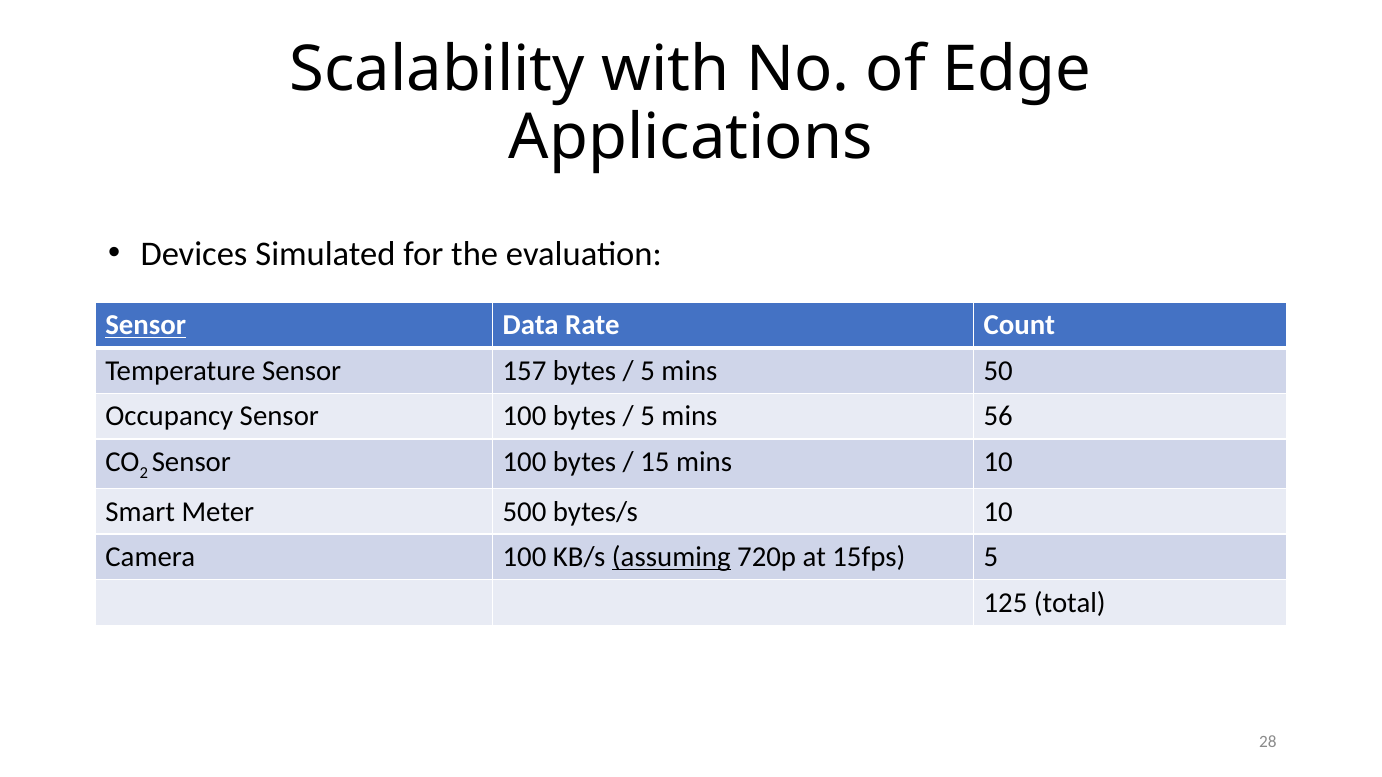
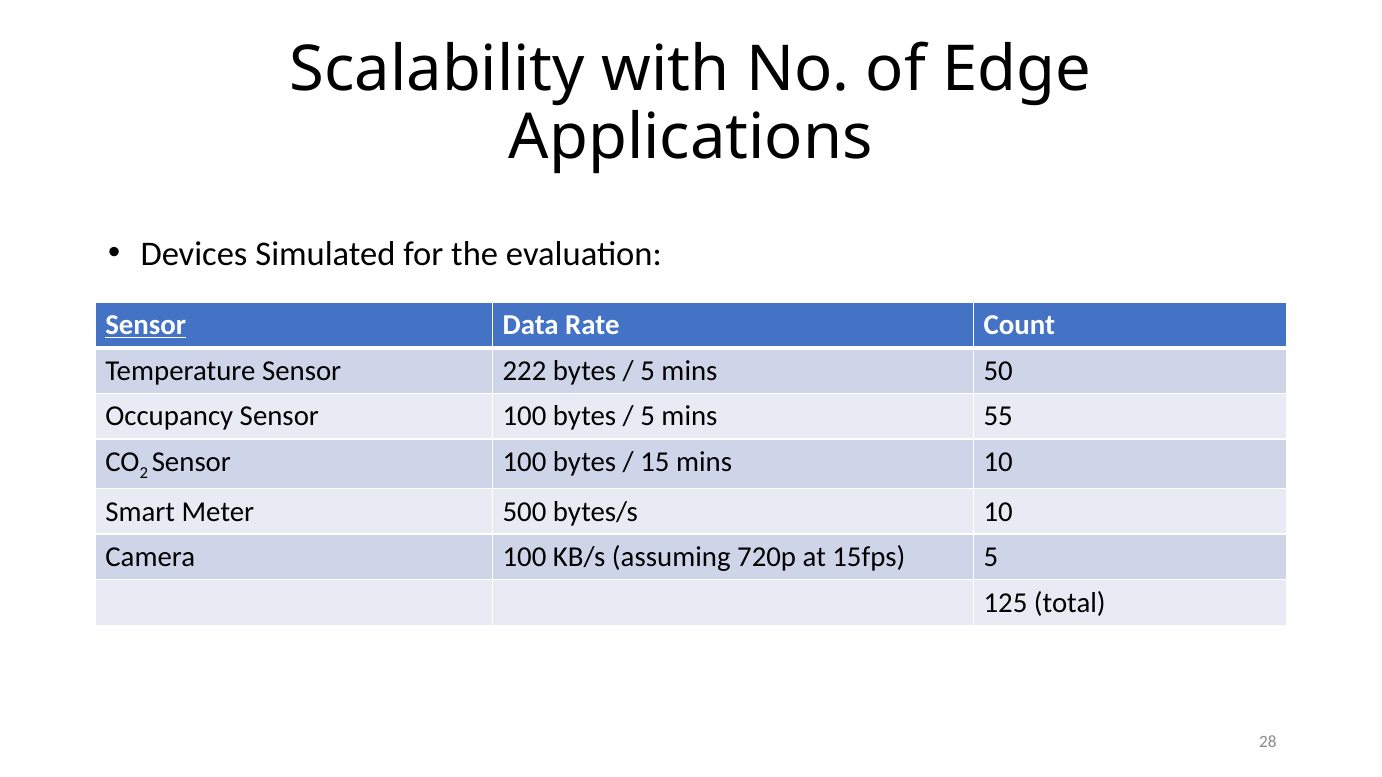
157: 157 -> 222
56: 56 -> 55
assuming underline: present -> none
